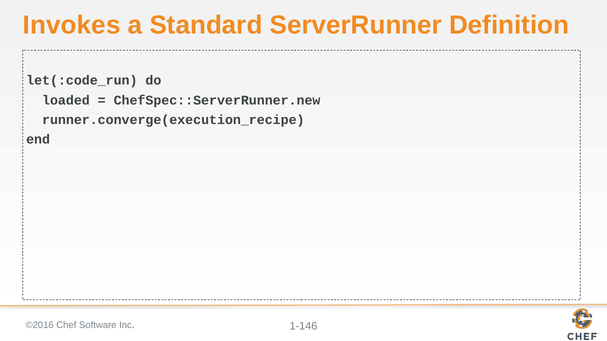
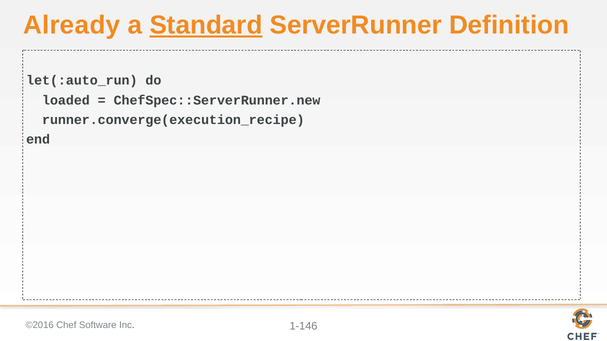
Invokes: Invokes -> Already
Standard underline: none -> present
let(:code_run: let(:code_run -> let(:auto_run
